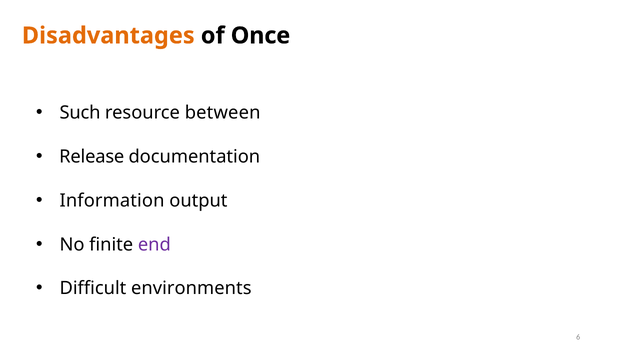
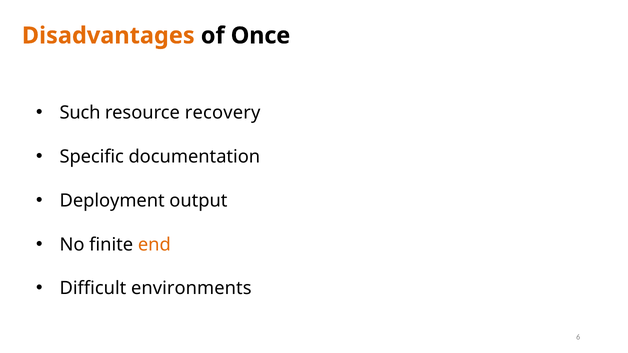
between: between -> recovery
Release: Release -> Specific
Information: Information -> Deployment
end colour: purple -> orange
